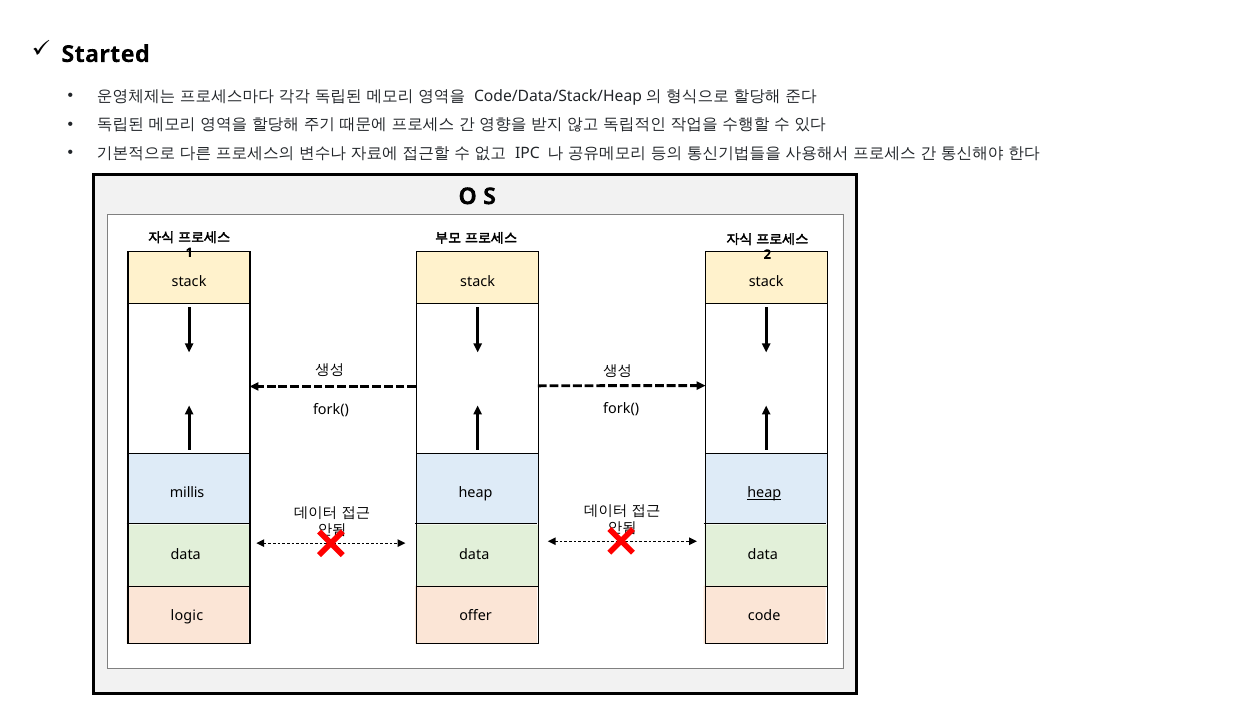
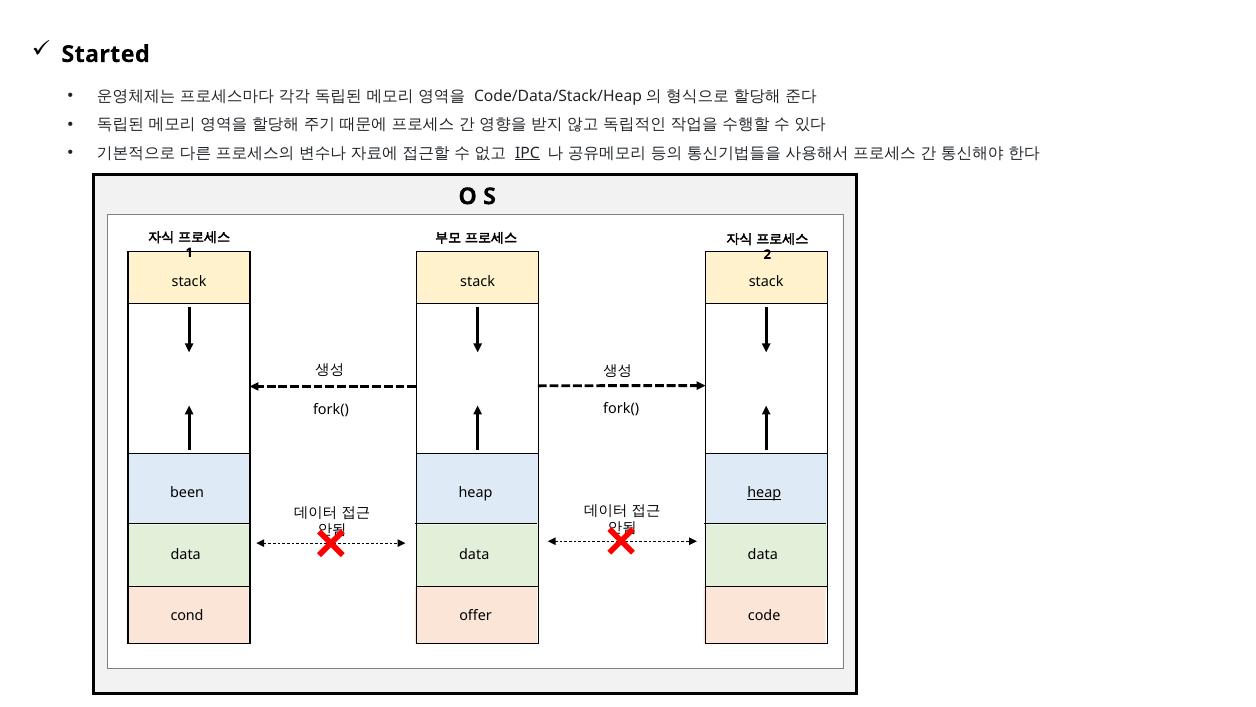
IPC underline: none -> present
millis: millis -> been
logic: logic -> cond
